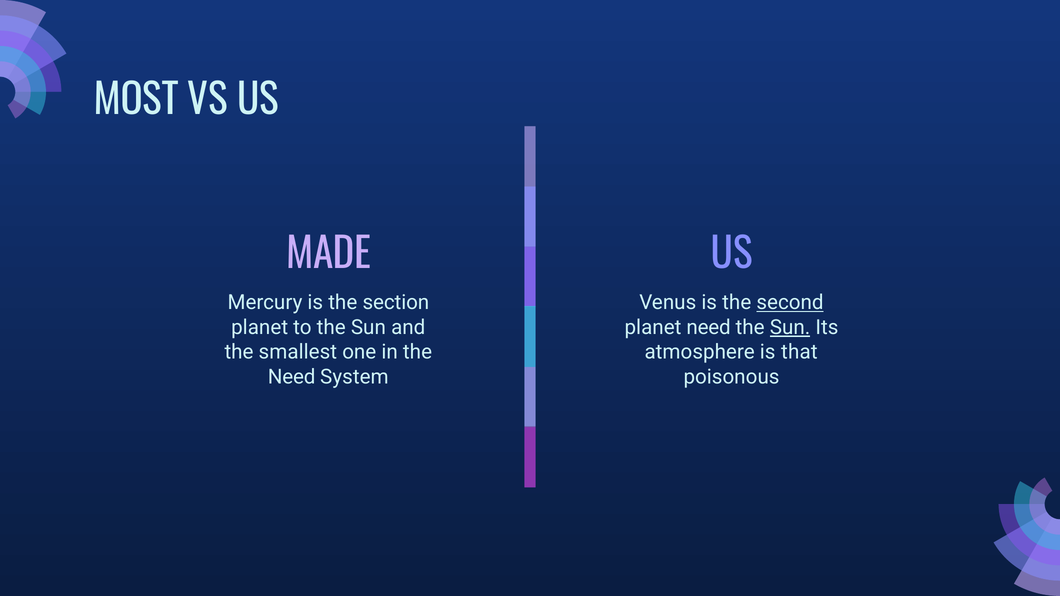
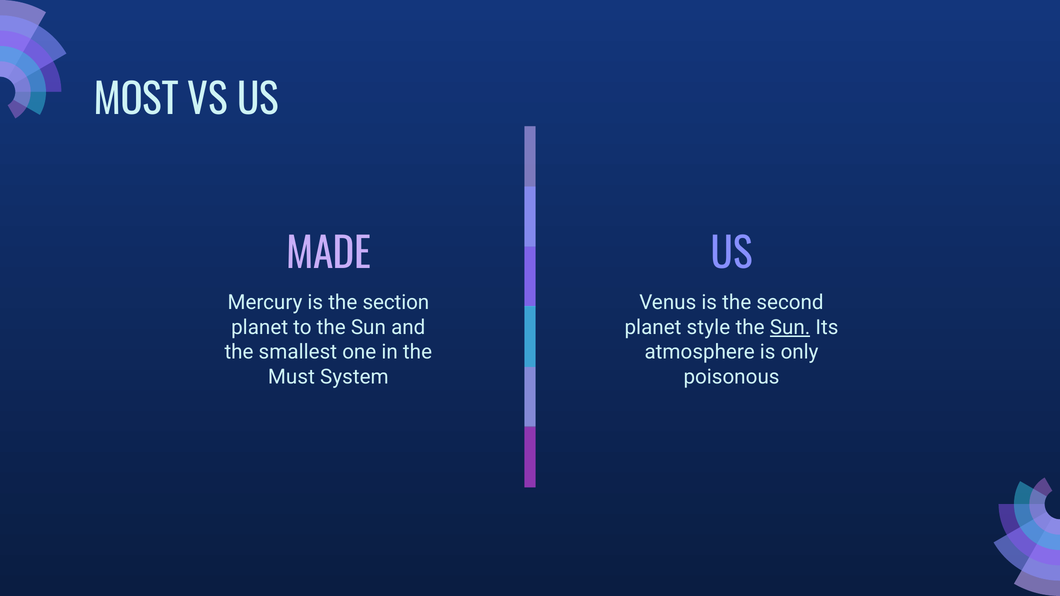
second underline: present -> none
planet need: need -> style
that: that -> only
Need at (292, 377): Need -> Must
